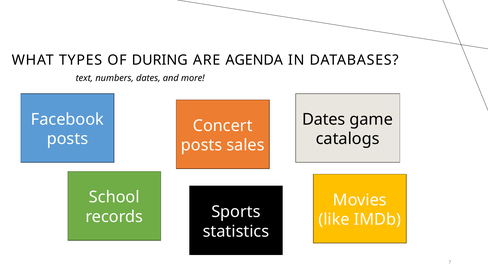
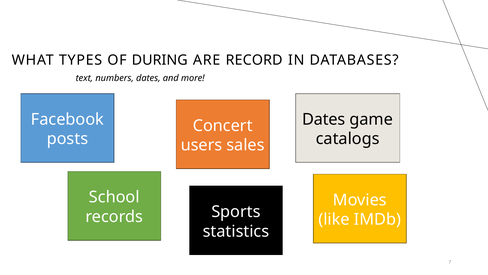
AGENDA: AGENDA -> RECORD
posts at (201, 145): posts -> users
